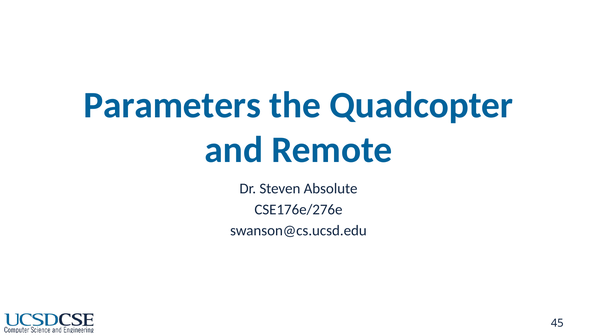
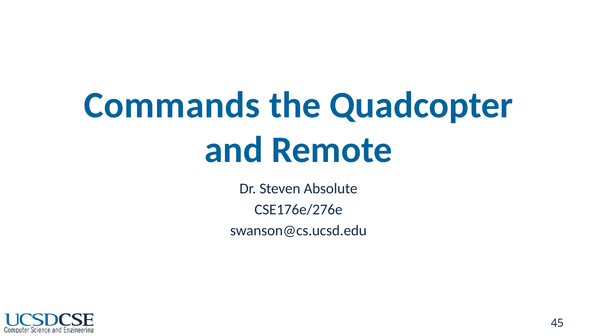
Parameters: Parameters -> Commands
